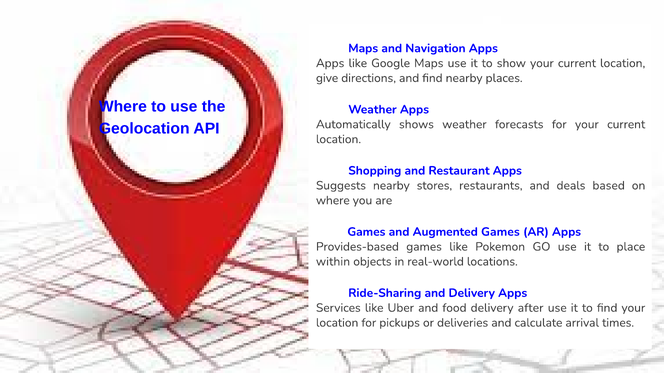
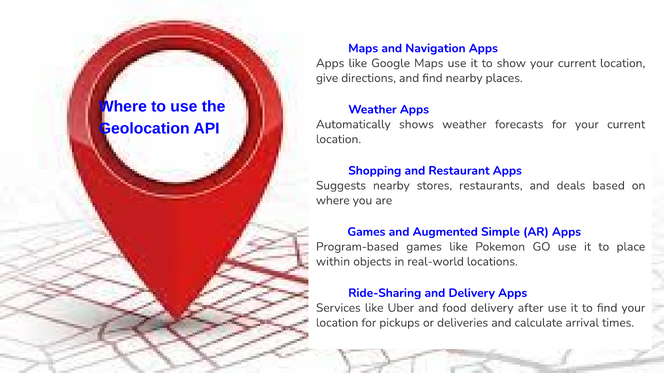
Augmented Games: Games -> Simple
Provides-based: Provides-based -> Program-based
